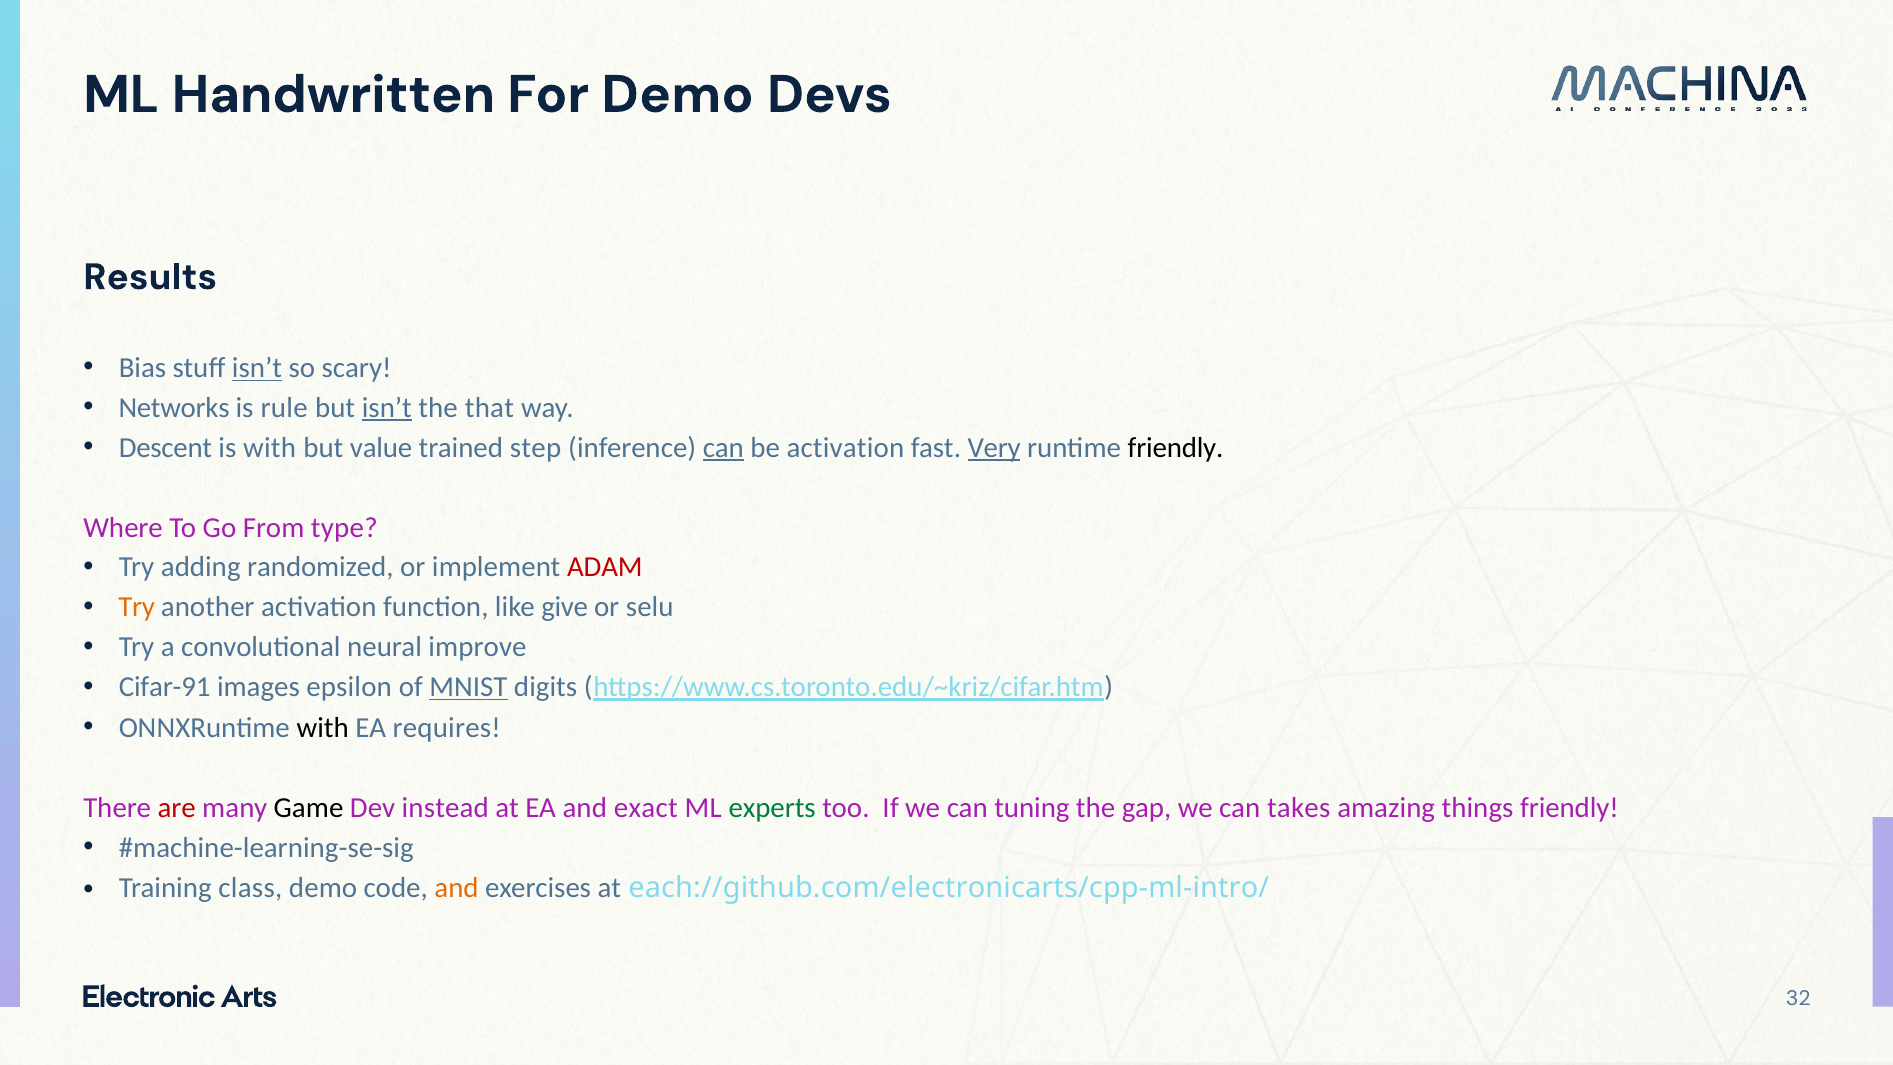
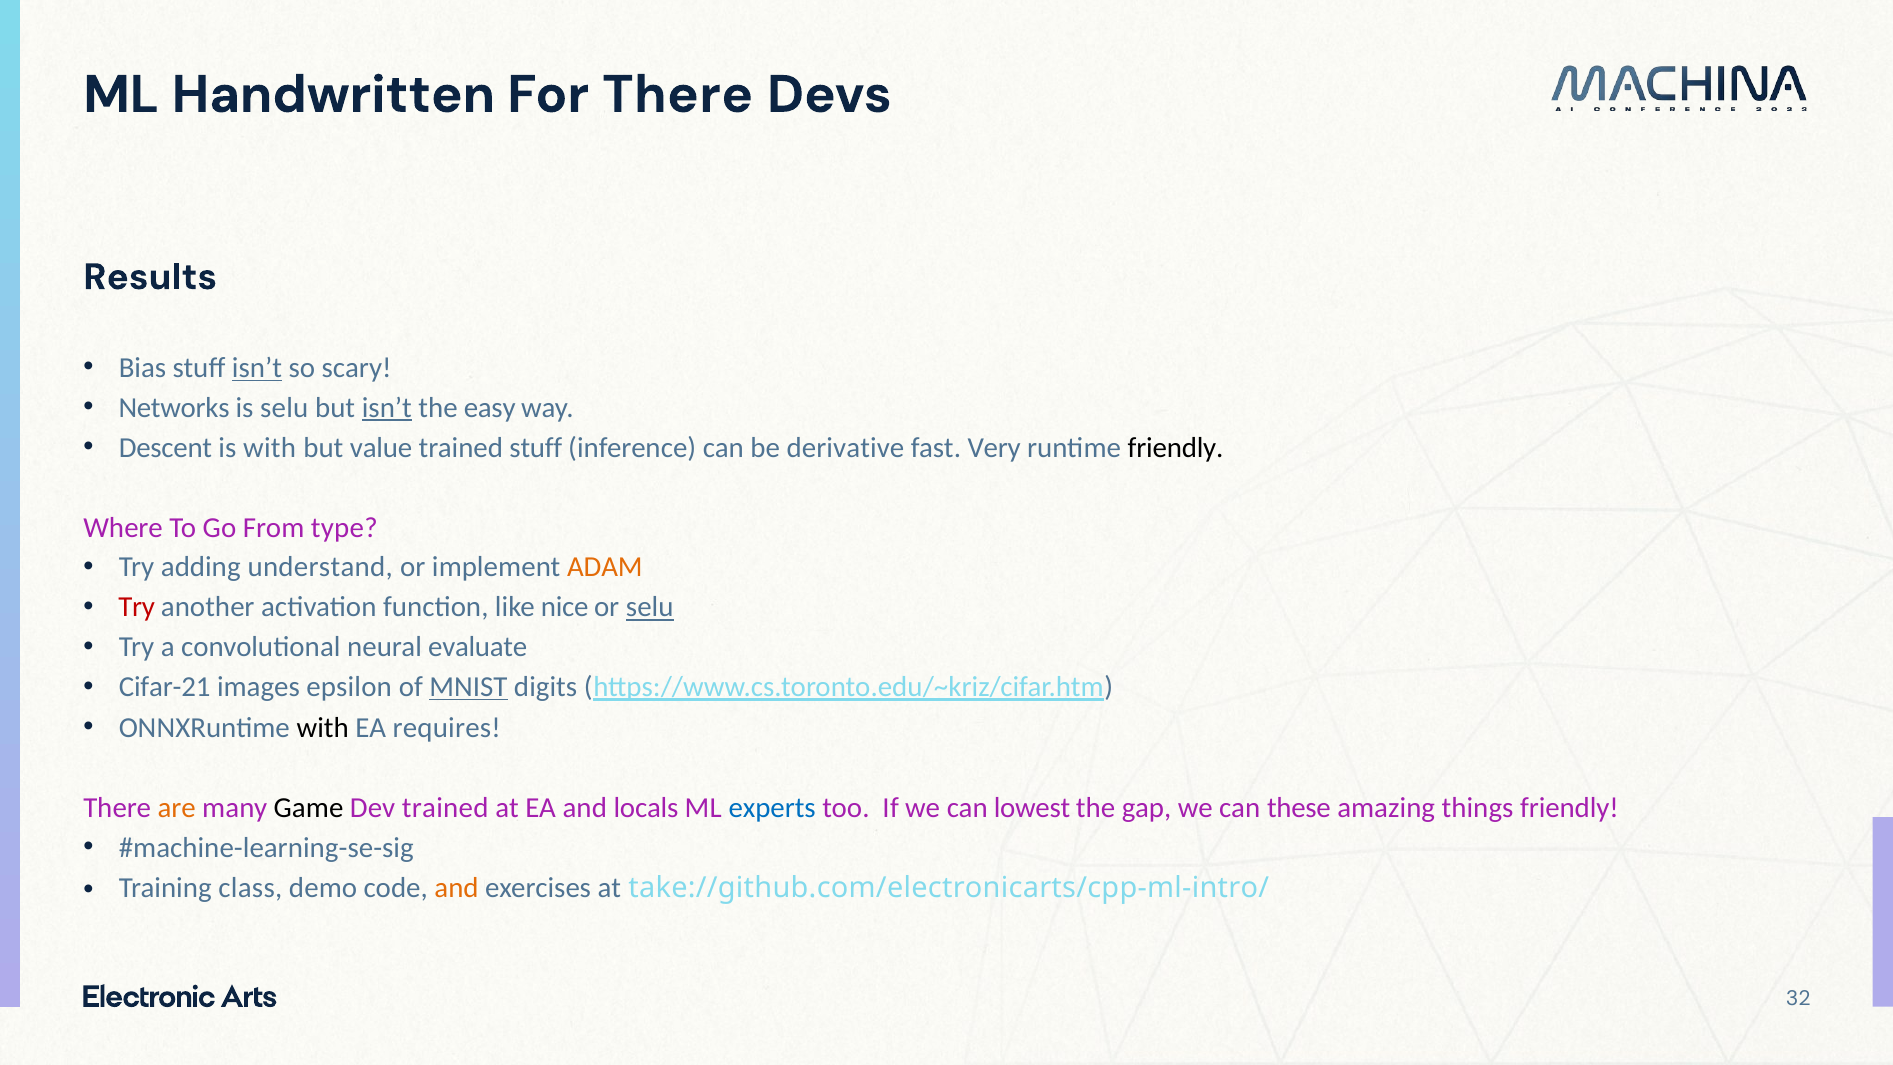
For Demo: Demo -> There
is rule: rule -> selu
that: that -> easy
trained step: step -> stuff
can at (723, 448) underline: present -> none
be activation: activation -> derivative
Very underline: present -> none
randomized: randomized -> understand
ADAM colour: red -> orange
Try at (137, 607) colour: orange -> red
give: give -> nice
selu at (650, 607) underline: none -> present
improve: improve -> evaluate
Cifar-91: Cifar-91 -> Cifar-21
are colour: red -> orange
Dev instead: instead -> trained
exact: exact -> locals
experts colour: green -> blue
tuning: tuning -> lowest
takes: takes -> these
each://github.com/electronicarts/cpp-ml-intro/: each://github.com/electronicarts/cpp-ml-intro/ -> take://github.com/electronicarts/cpp-ml-intro/
